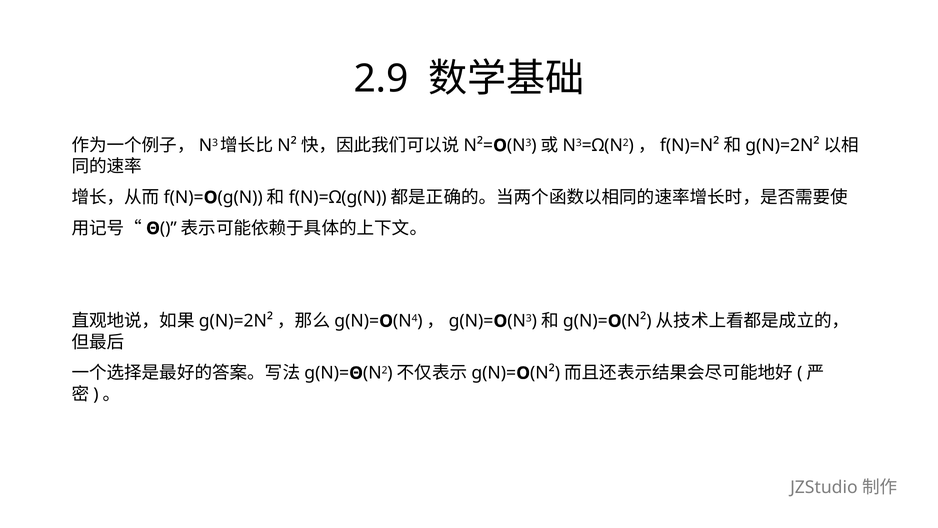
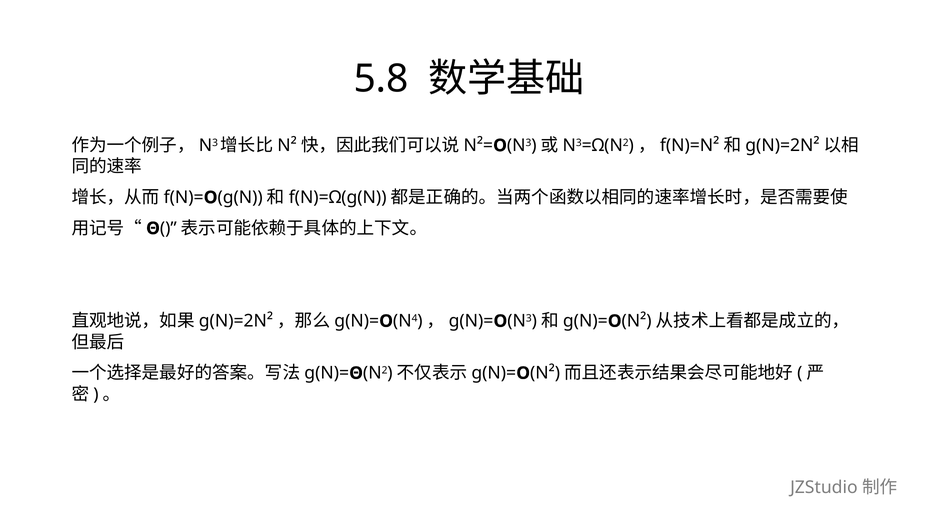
2.9: 2.9 -> 5.8
